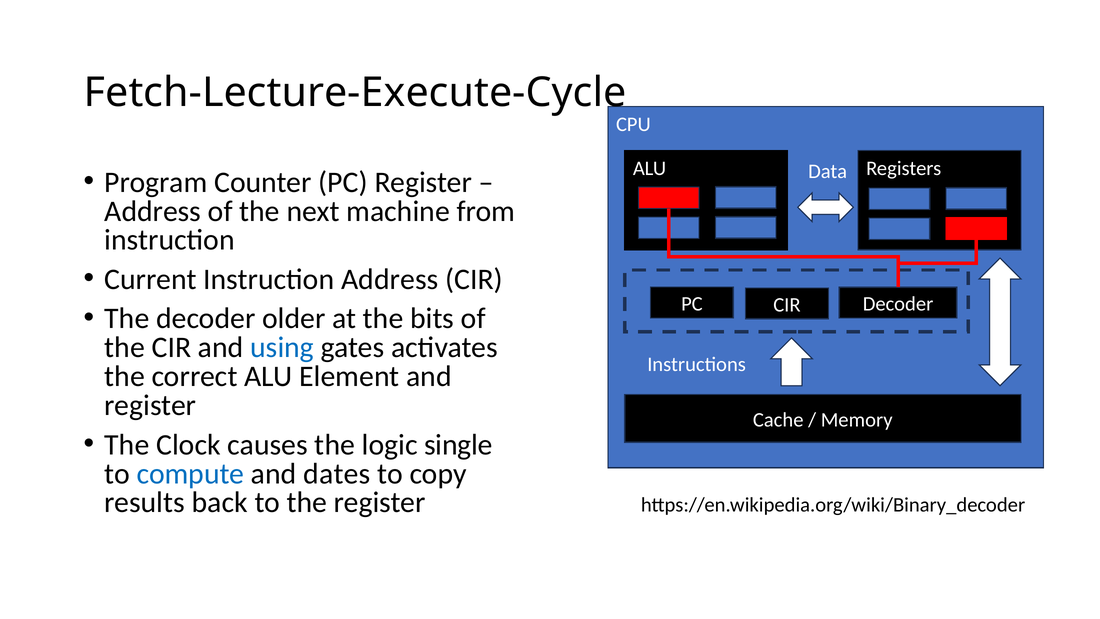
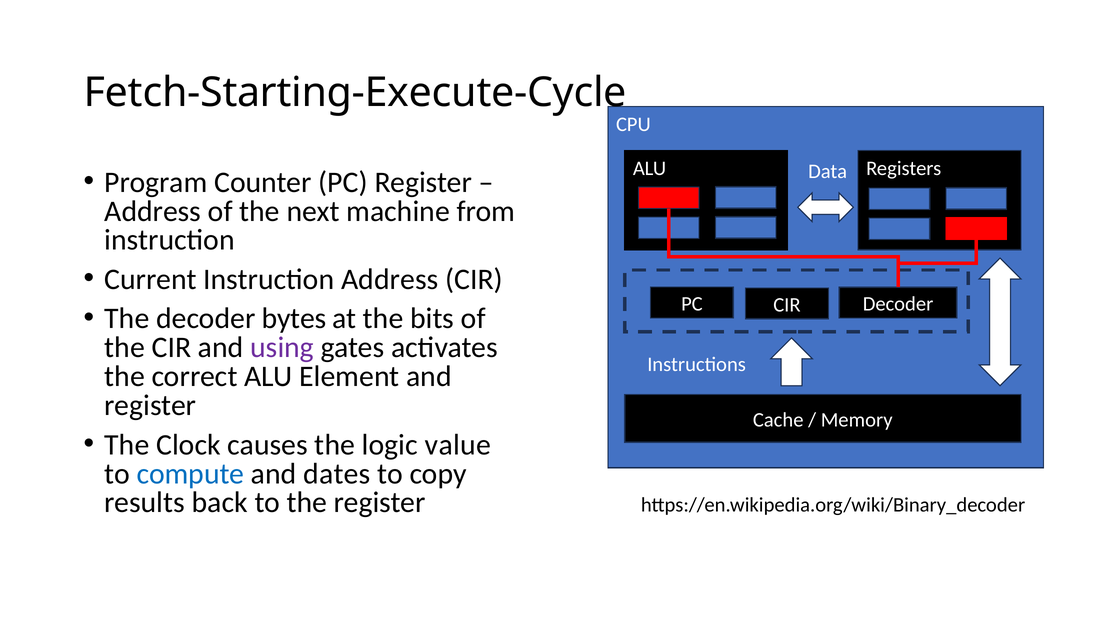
Fetch-Lecture-Execute-Cycle: Fetch-Lecture-Execute-Cycle -> Fetch-Starting-Execute-Cycle
older: older -> bytes
using colour: blue -> purple
single: single -> value
